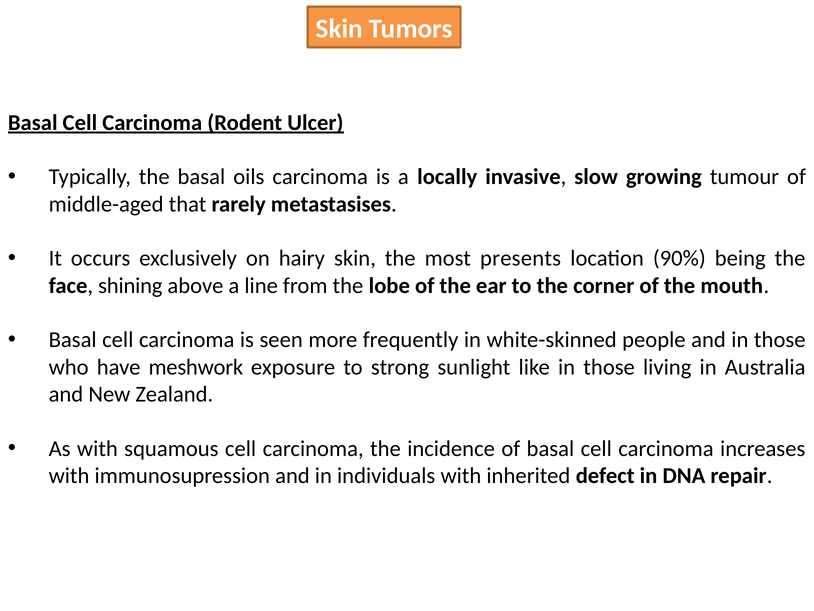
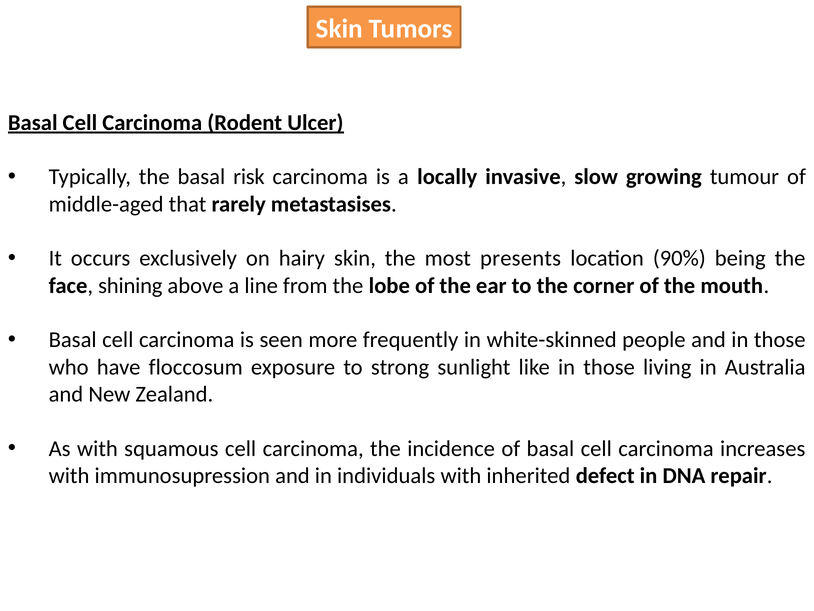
oils: oils -> risk
meshwork: meshwork -> floccosum
